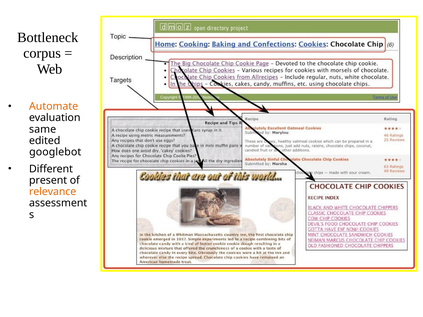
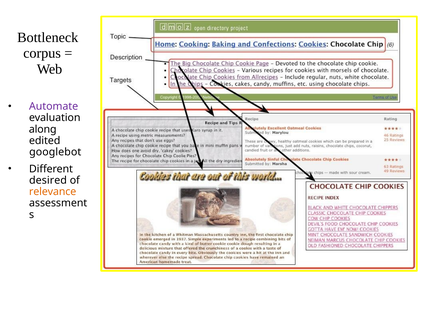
Automate colour: orange -> purple
same: same -> along
present: present -> desired
